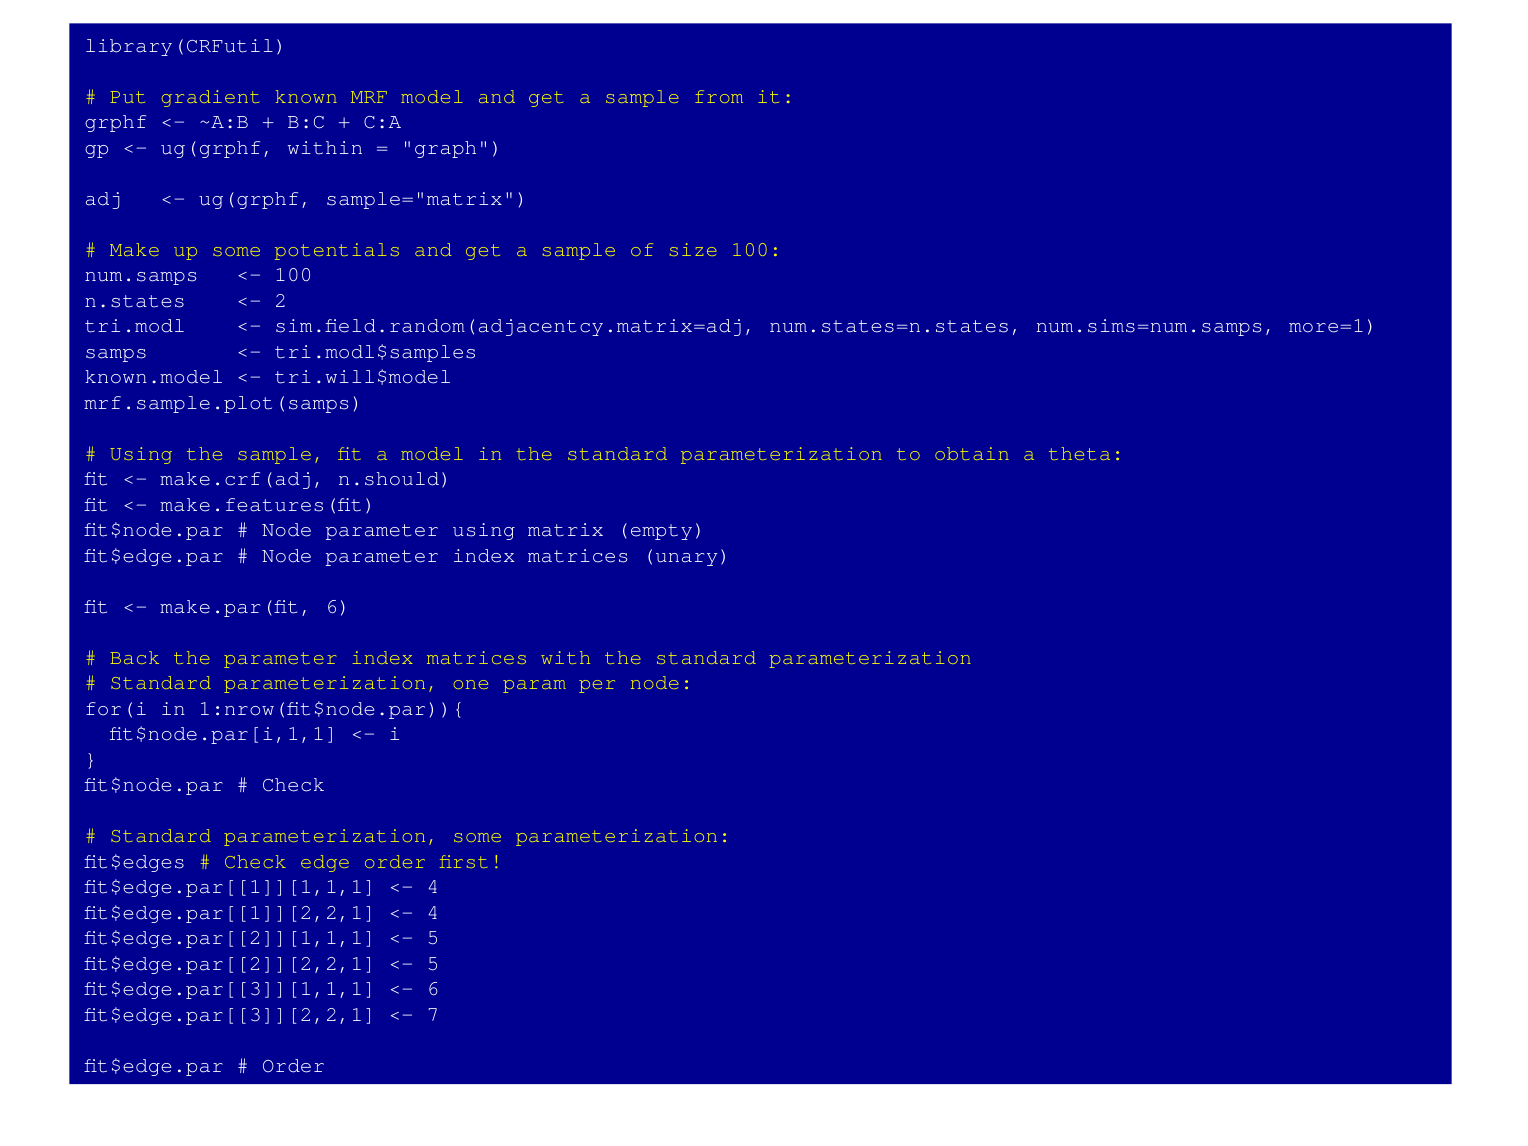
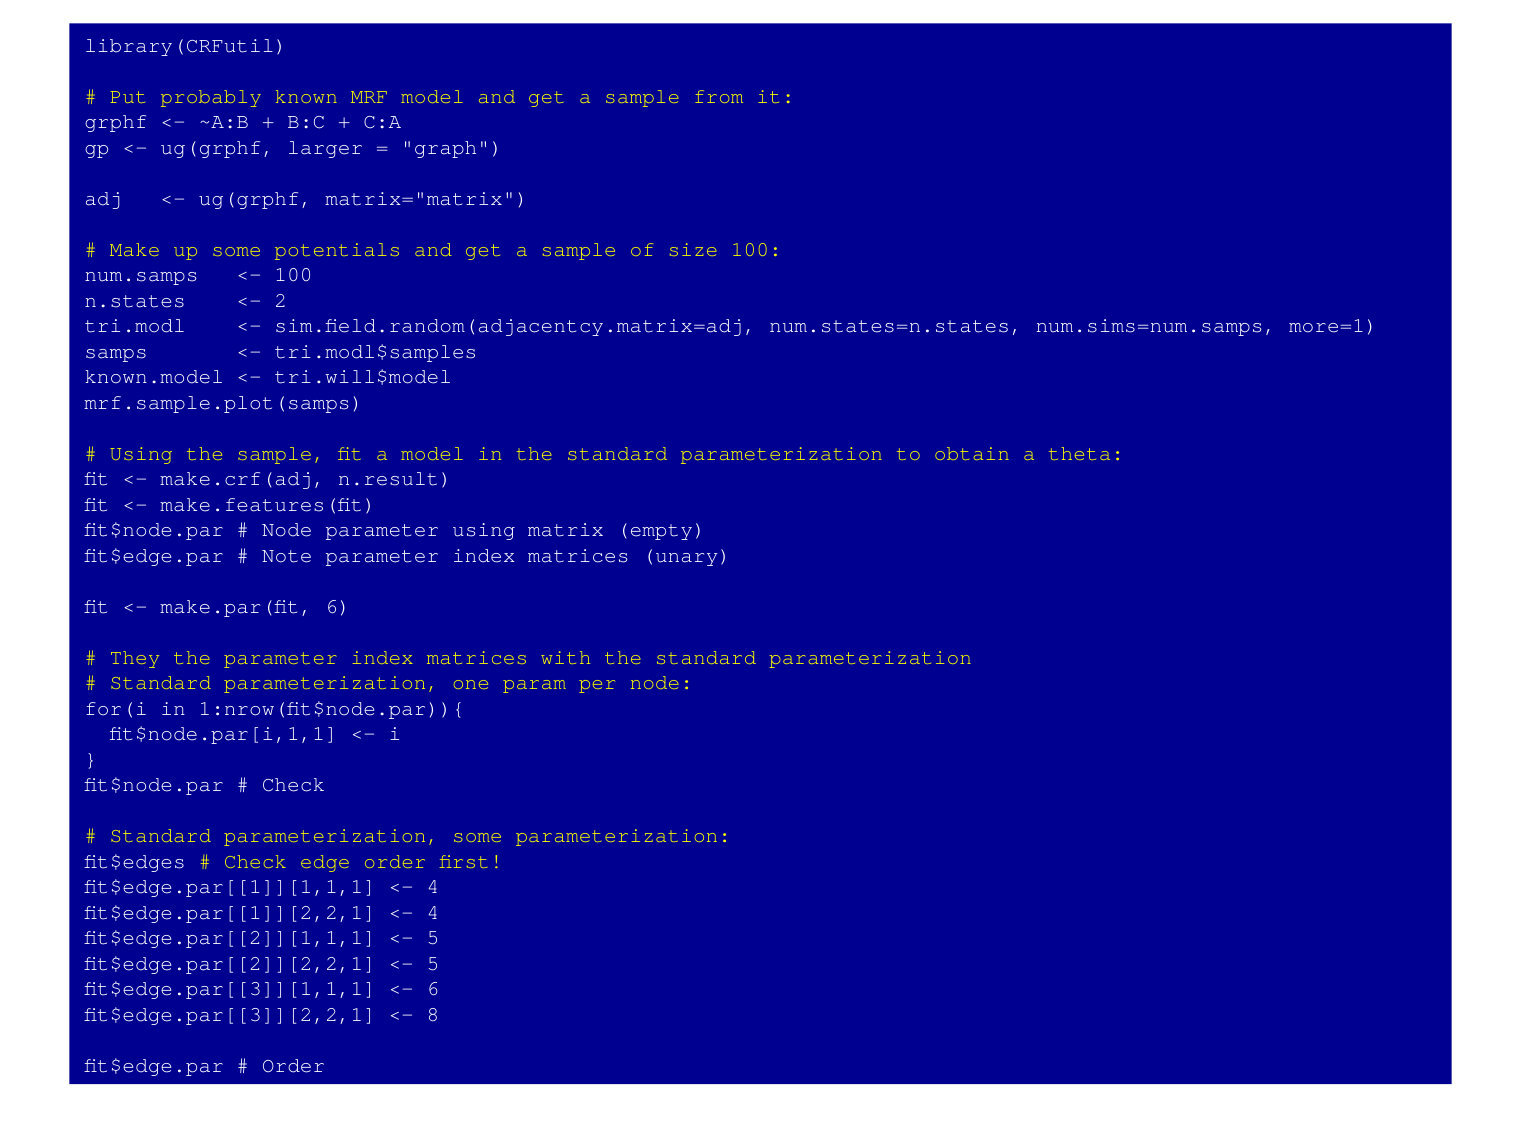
gradient: gradient -> probably
within: within -> larger
sample="matrix: sample="matrix -> matrix="matrix
n.should: n.should -> n.result
Node at (287, 555): Node -> Note
Back: Back -> They
7: 7 -> 8
